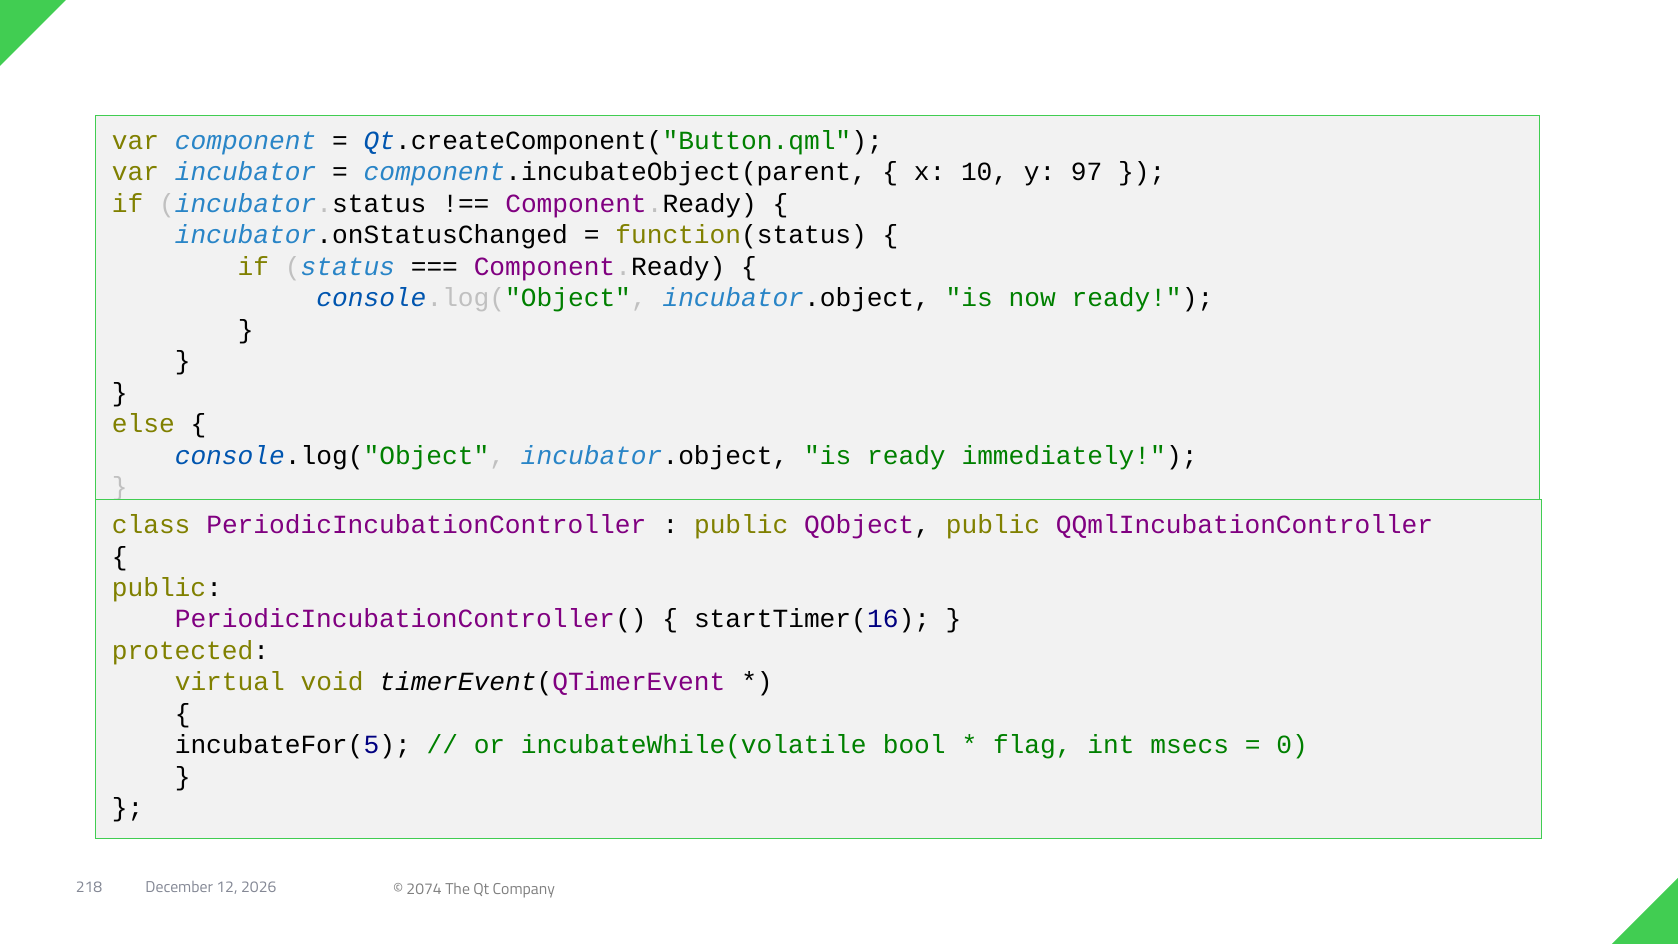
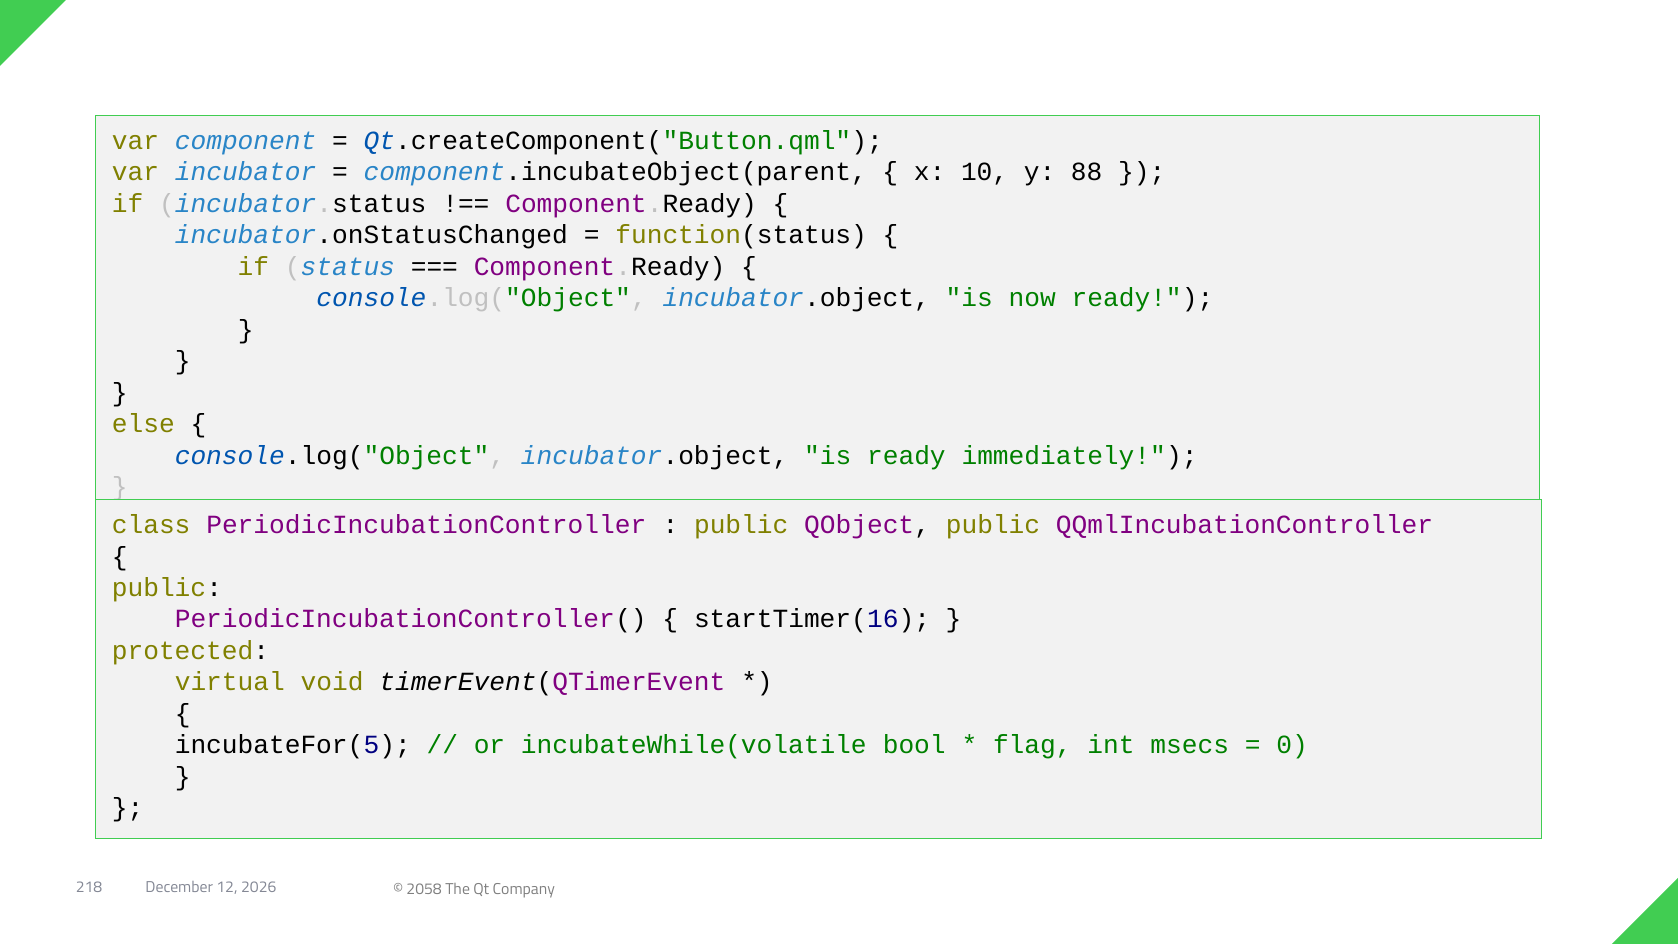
97: 97 -> 88
2074: 2074 -> 2058
